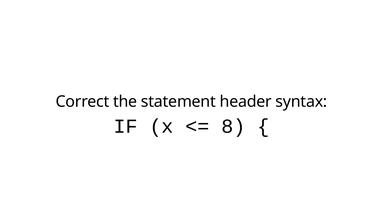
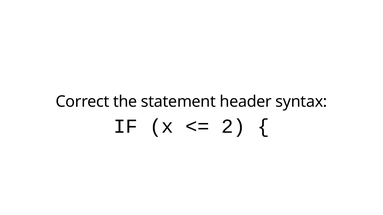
8: 8 -> 2
